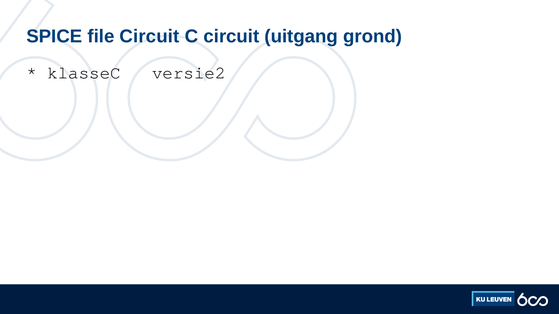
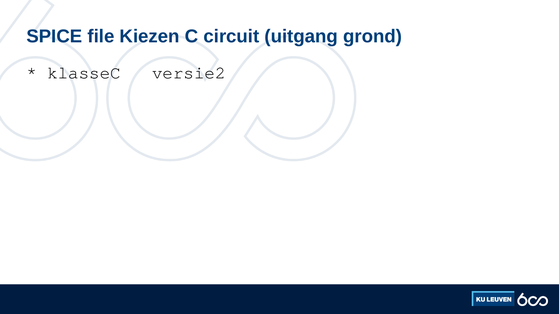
file Circuit: Circuit -> Kiezen
